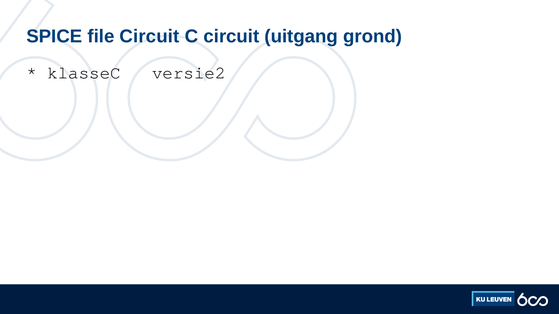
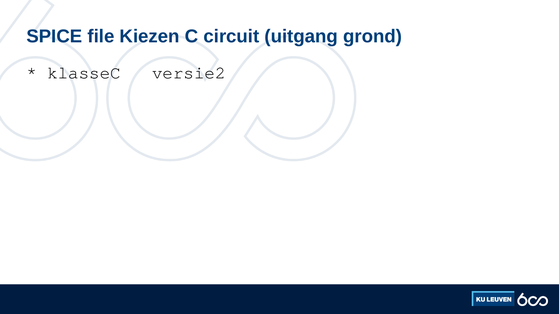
file Circuit: Circuit -> Kiezen
